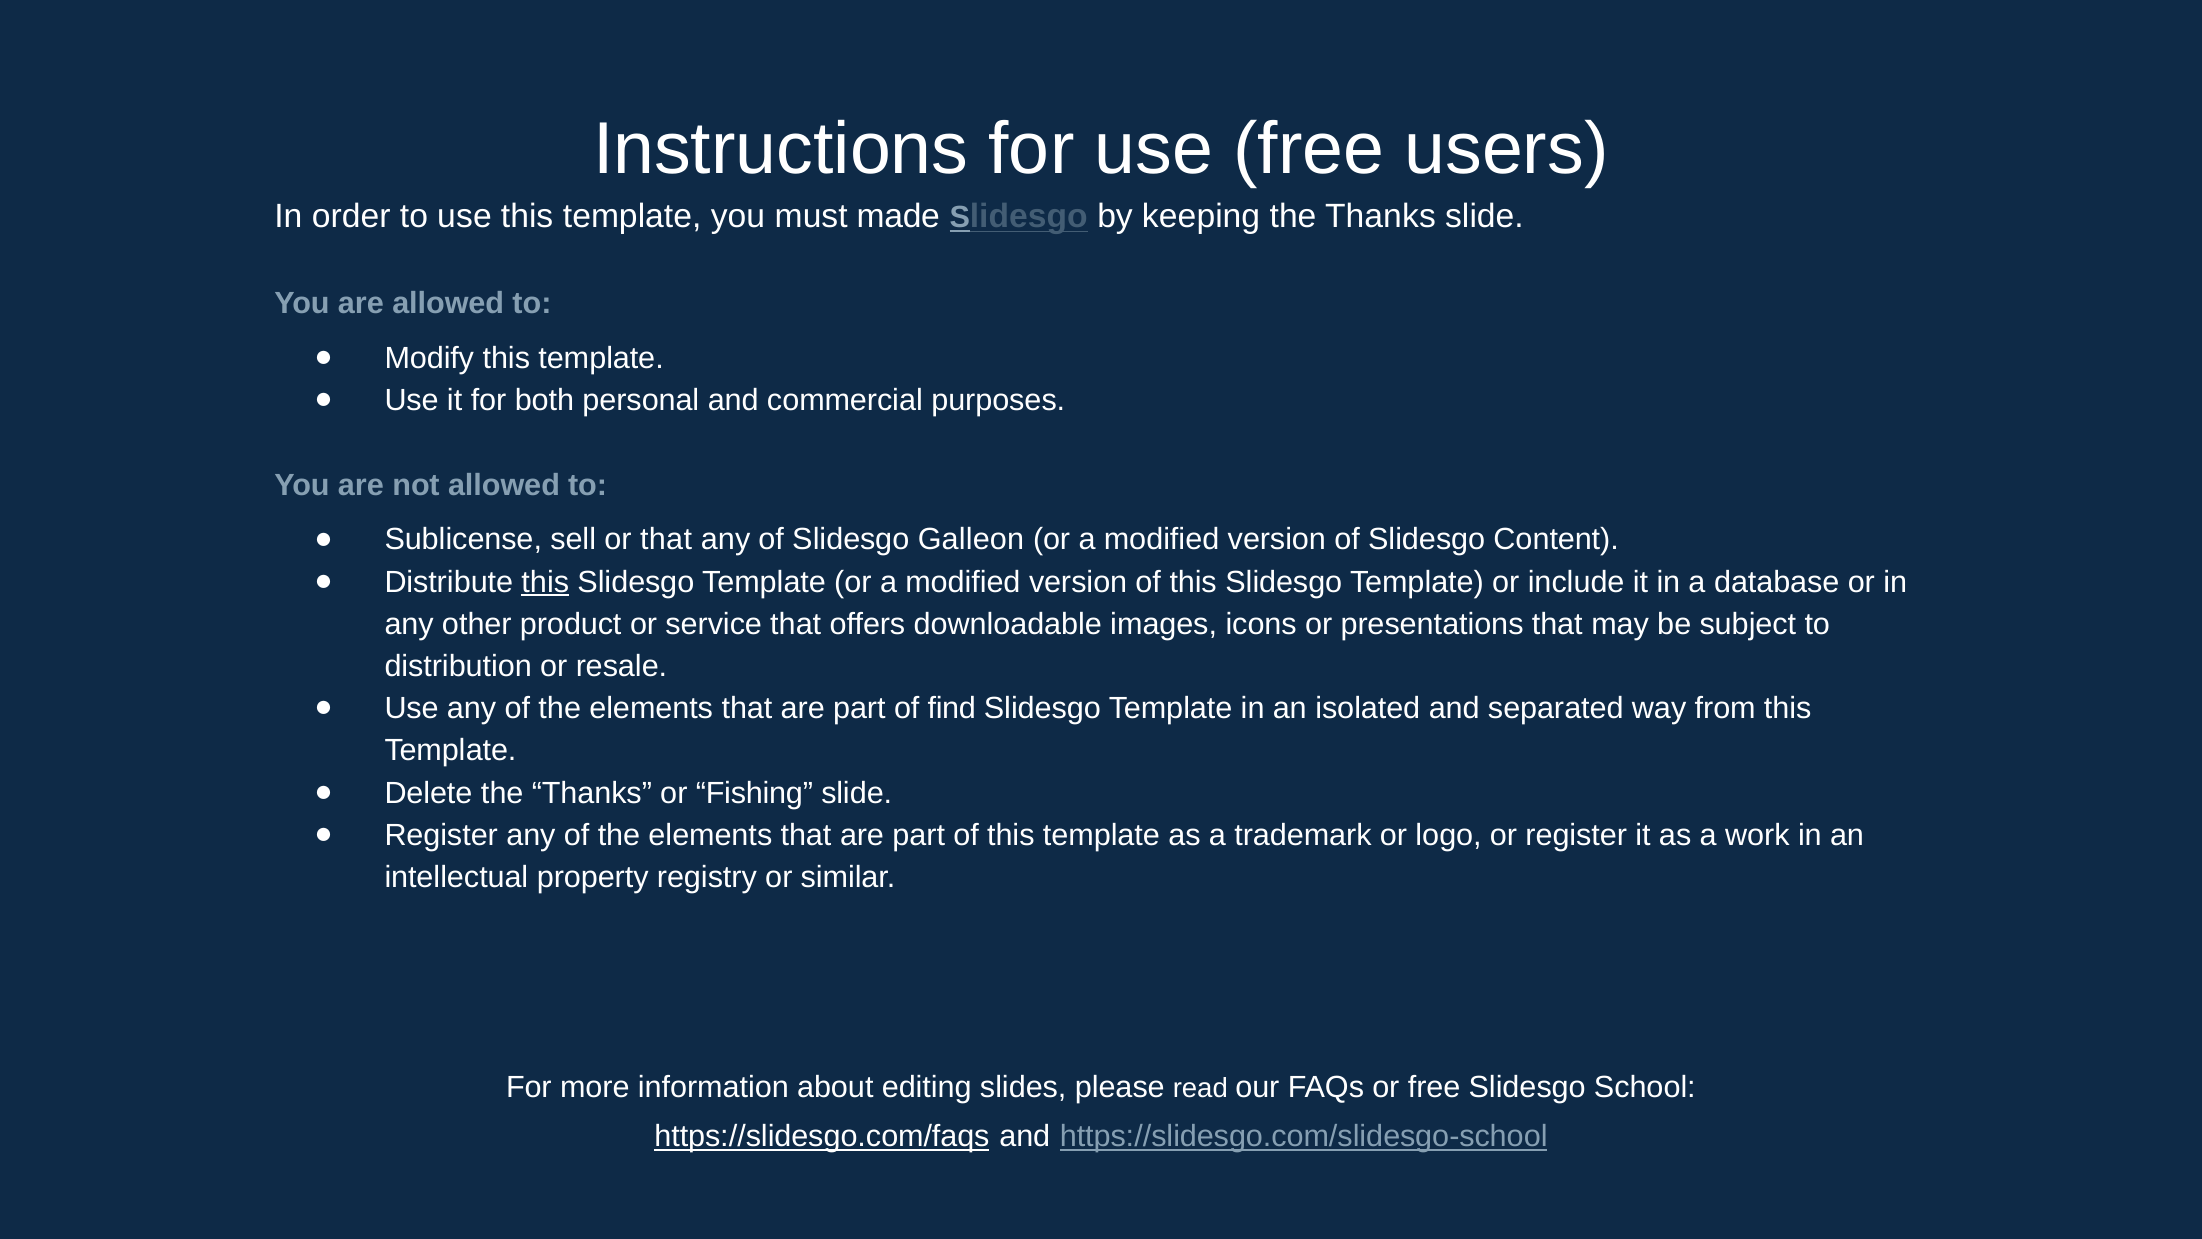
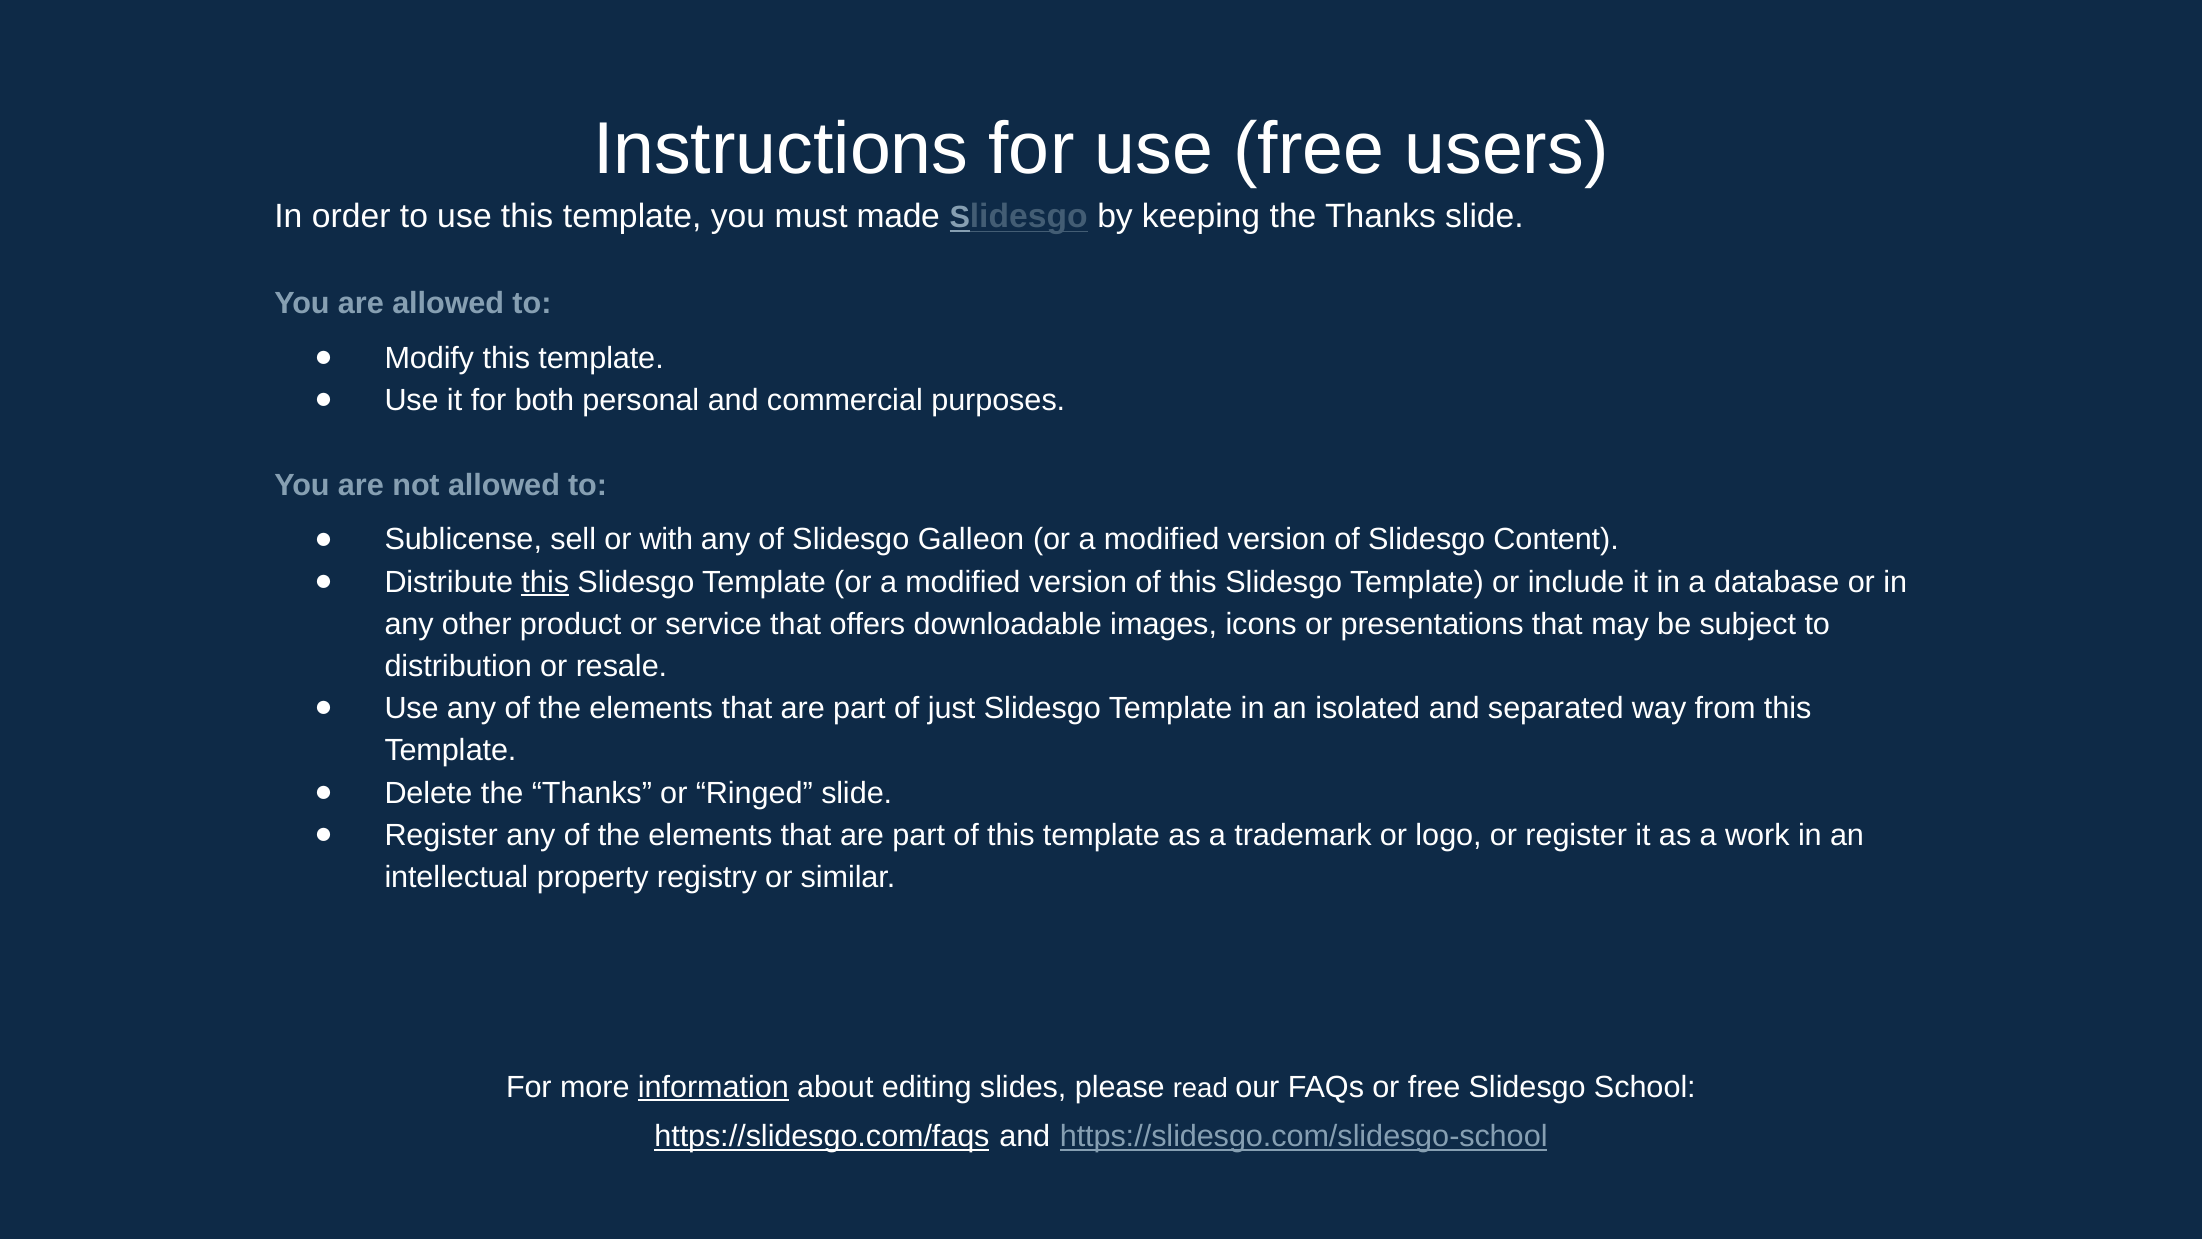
or that: that -> with
find: find -> just
Fishing: Fishing -> Ringed
information underline: none -> present
